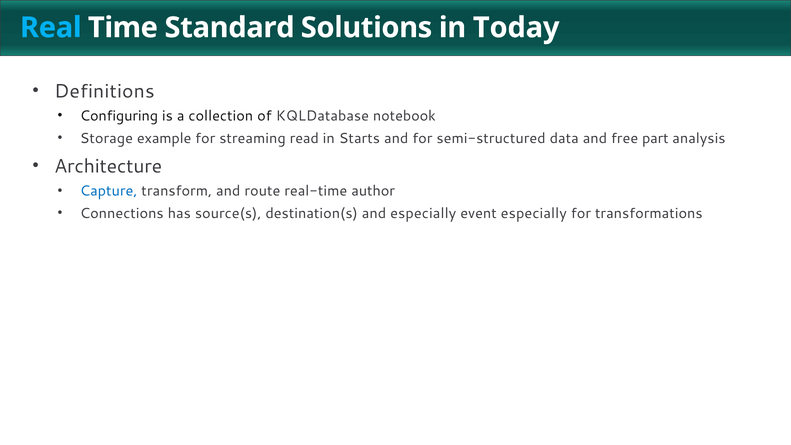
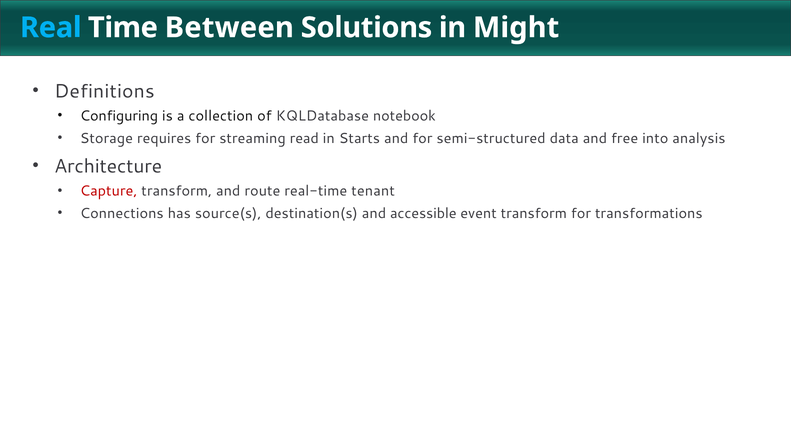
Standard: Standard -> Between
Today: Today -> Might
example: example -> requires
part: part -> into
Capture colour: blue -> red
author: author -> tenant
and especially: especially -> accessible
event especially: especially -> transform
